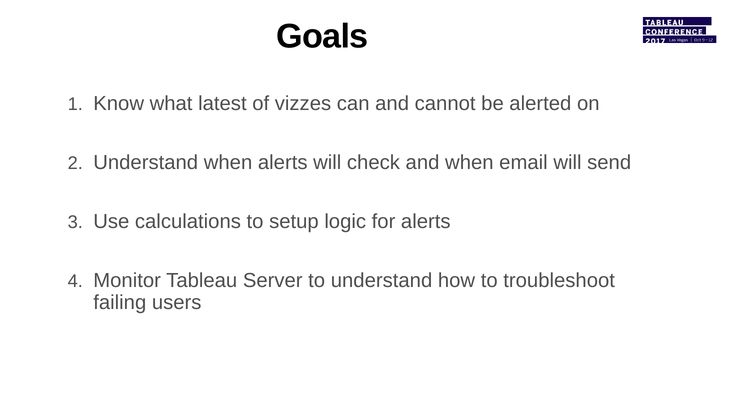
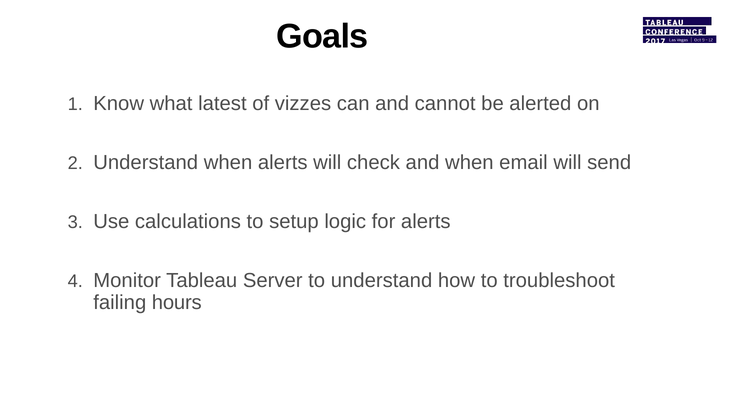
users: users -> hours
